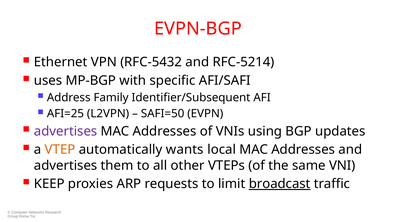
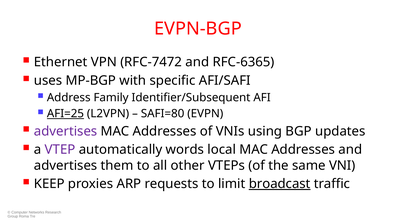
RFC-5432: RFC-5432 -> RFC-7472
RFC-5214: RFC-5214 -> RFC-6365
AFI=25 underline: none -> present
SAFI=50: SAFI=50 -> SAFI=80
VTEP colour: orange -> purple
wants: wants -> words
